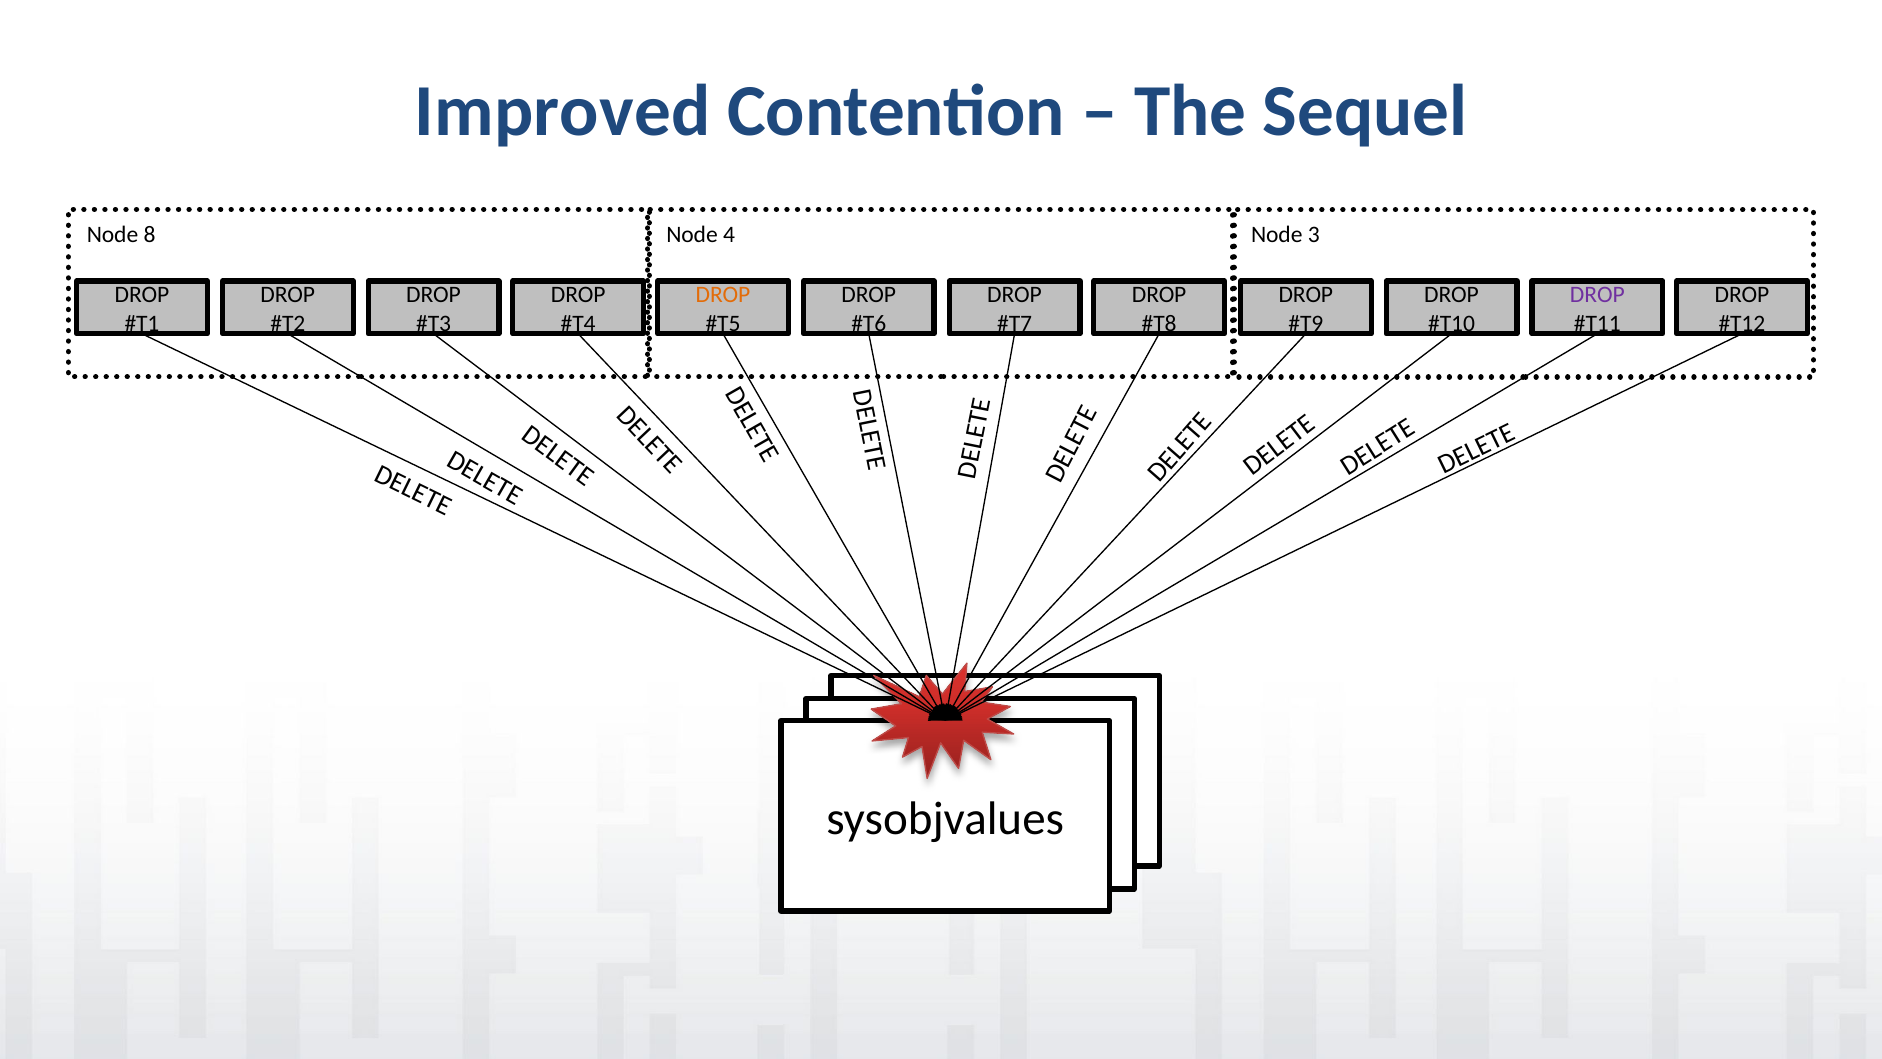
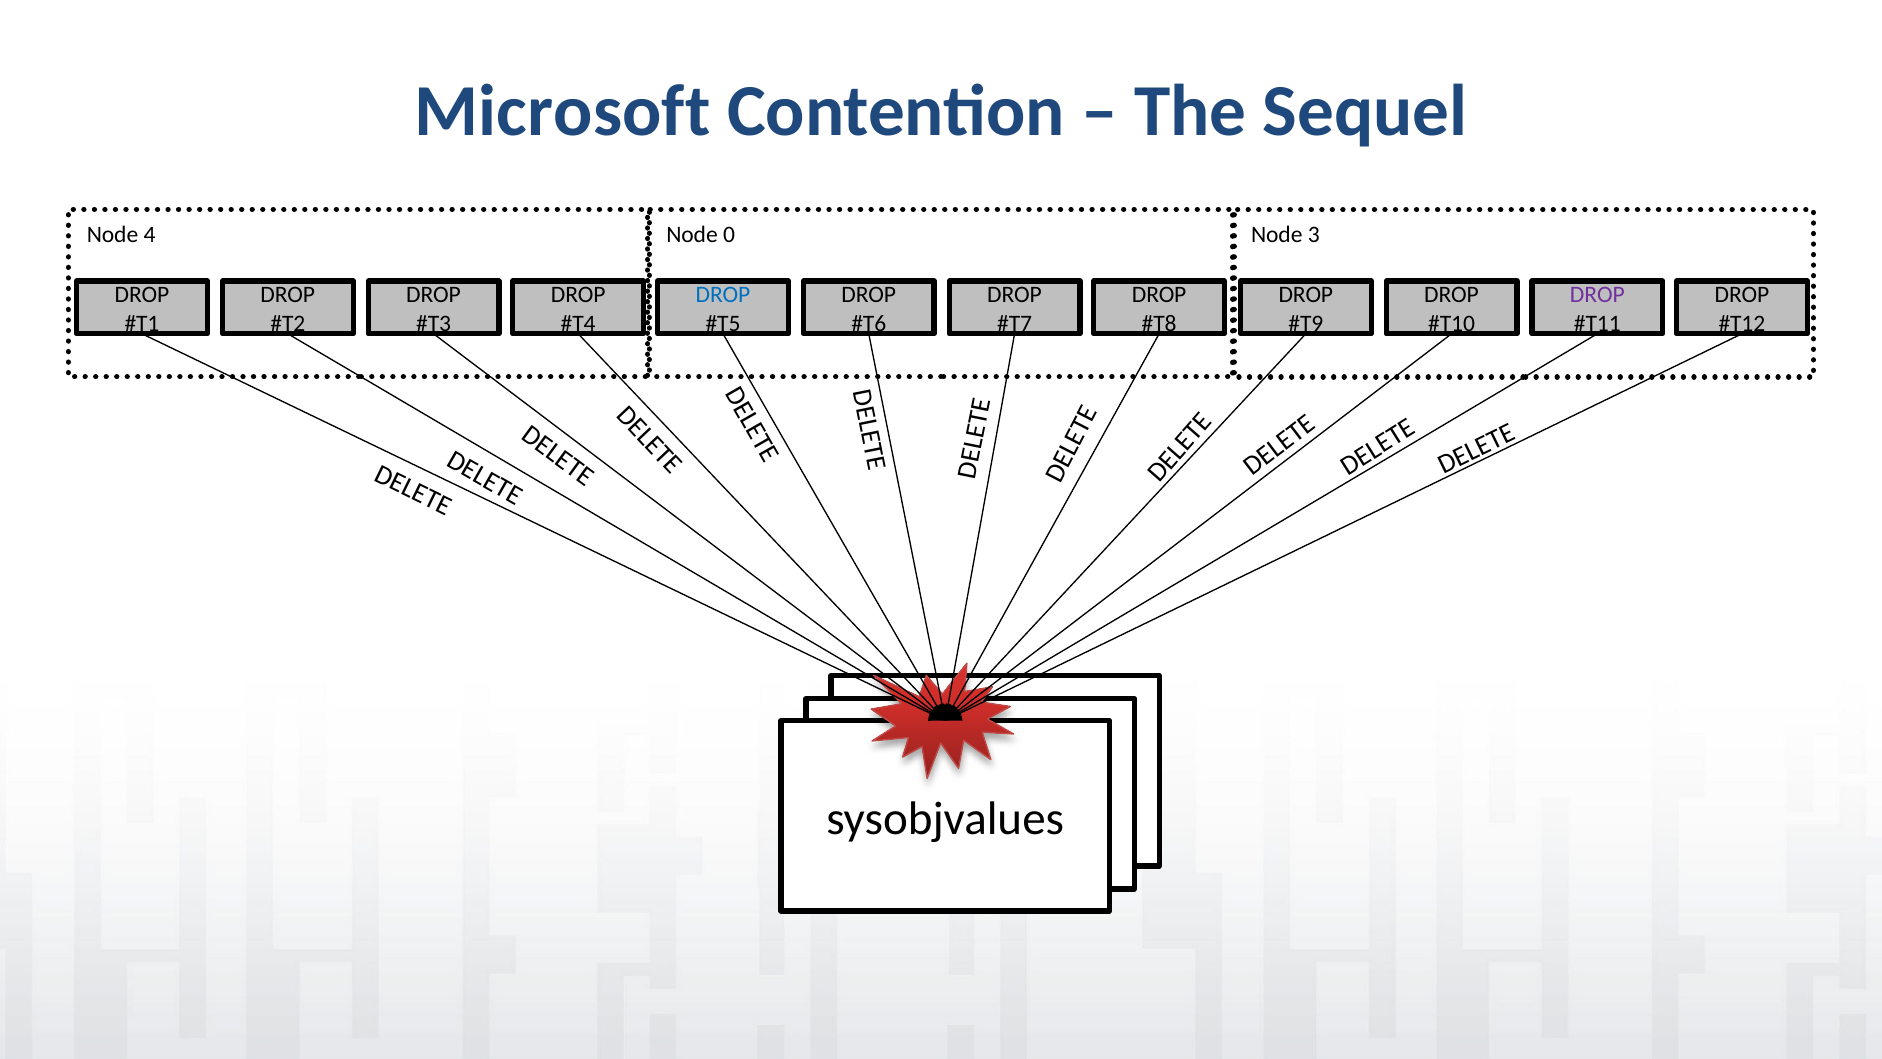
Improved: Improved -> Microsoft
8: 8 -> 4
4: 4 -> 0
DROP at (723, 295) colour: orange -> blue
